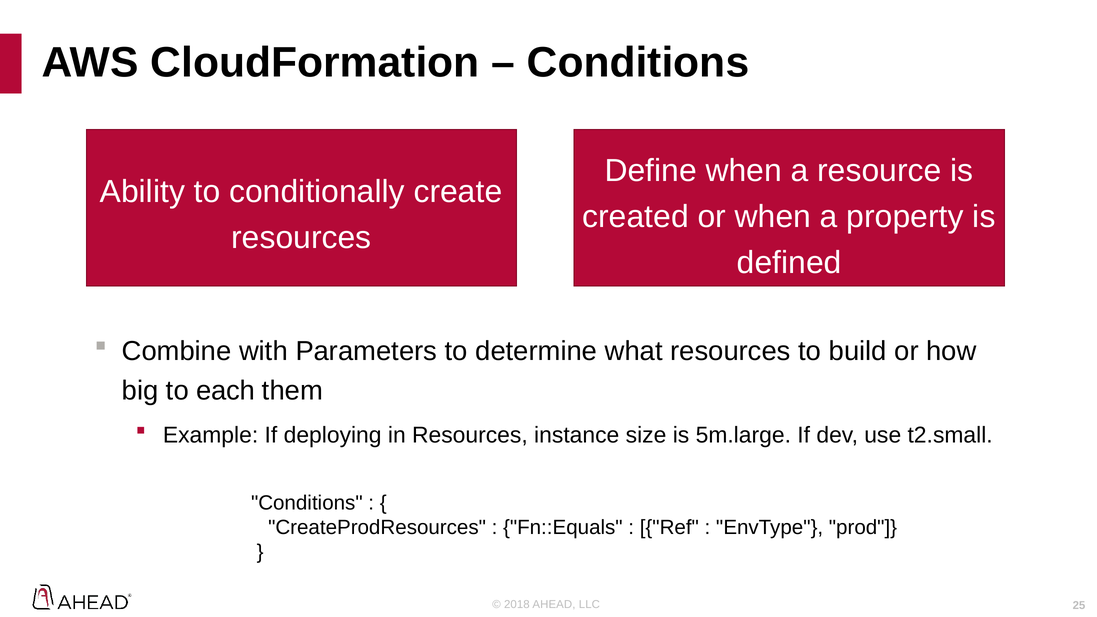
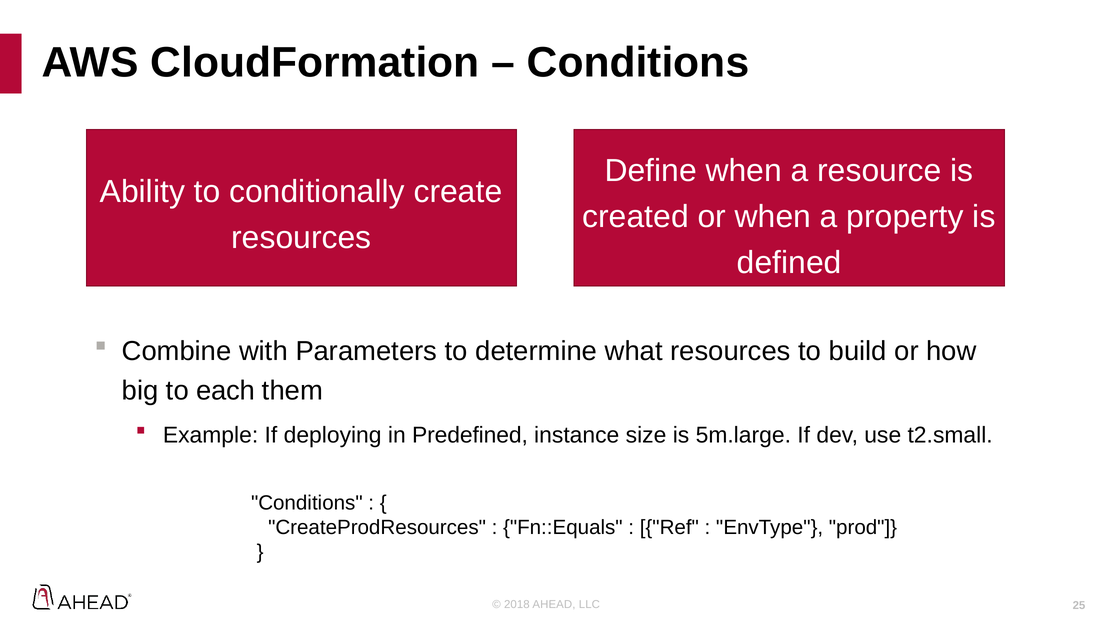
in Resources: Resources -> Predefined
